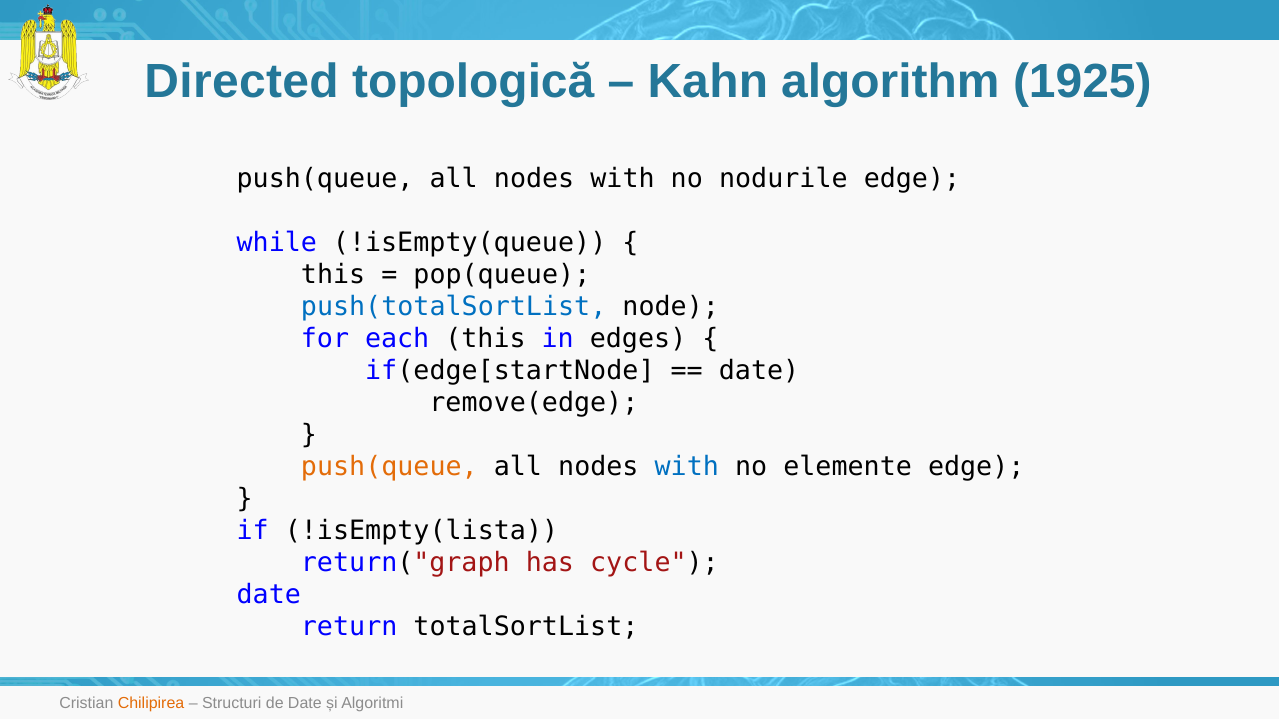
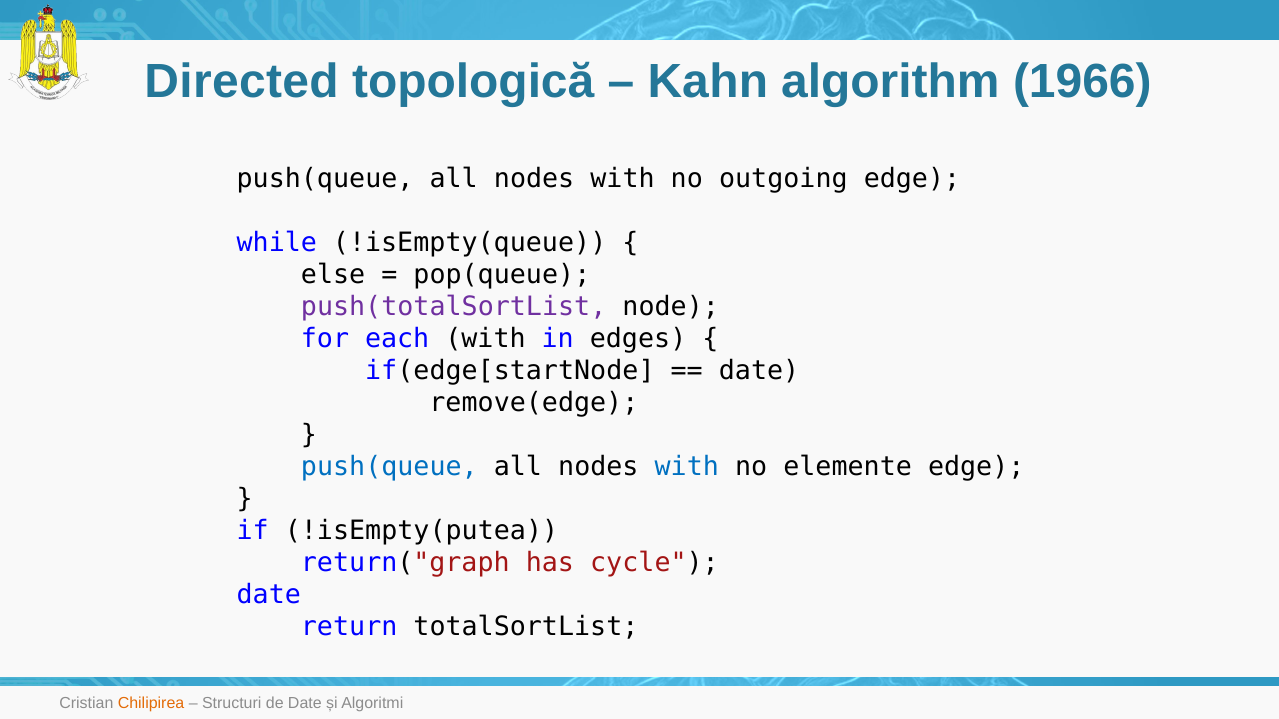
1925: 1925 -> 1966
nodurile: nodurile -> outgoing
this at (333, 275): this -> else
push(totalSortList colour: blue -> purple
each this: this -> with
push(queue at (389, 467) colour: orange -> blue
!isEmpty(lista: !isEmpty(lista -> !isEmpty(putea
